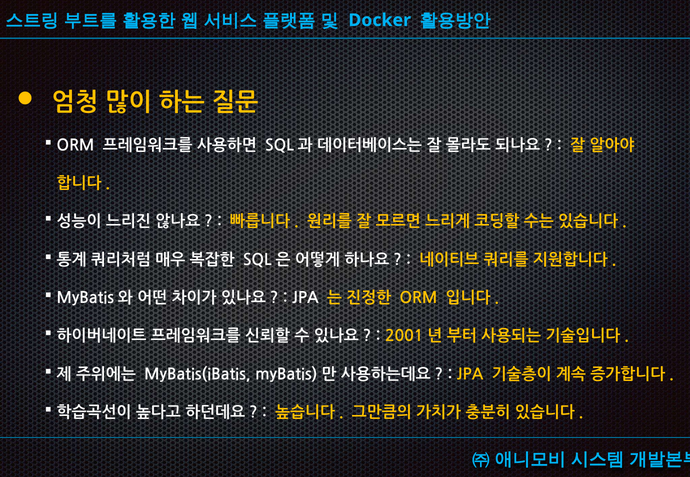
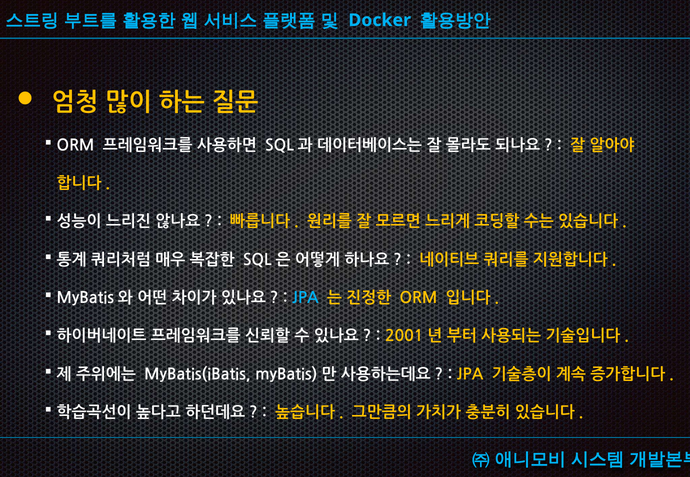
JPA at (305, 298) colour: white -> light blue
